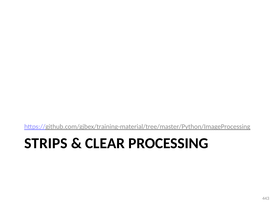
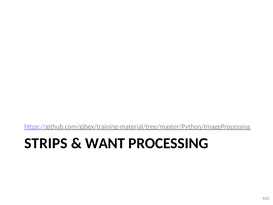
CLEAR: CLEAR -> WANT
